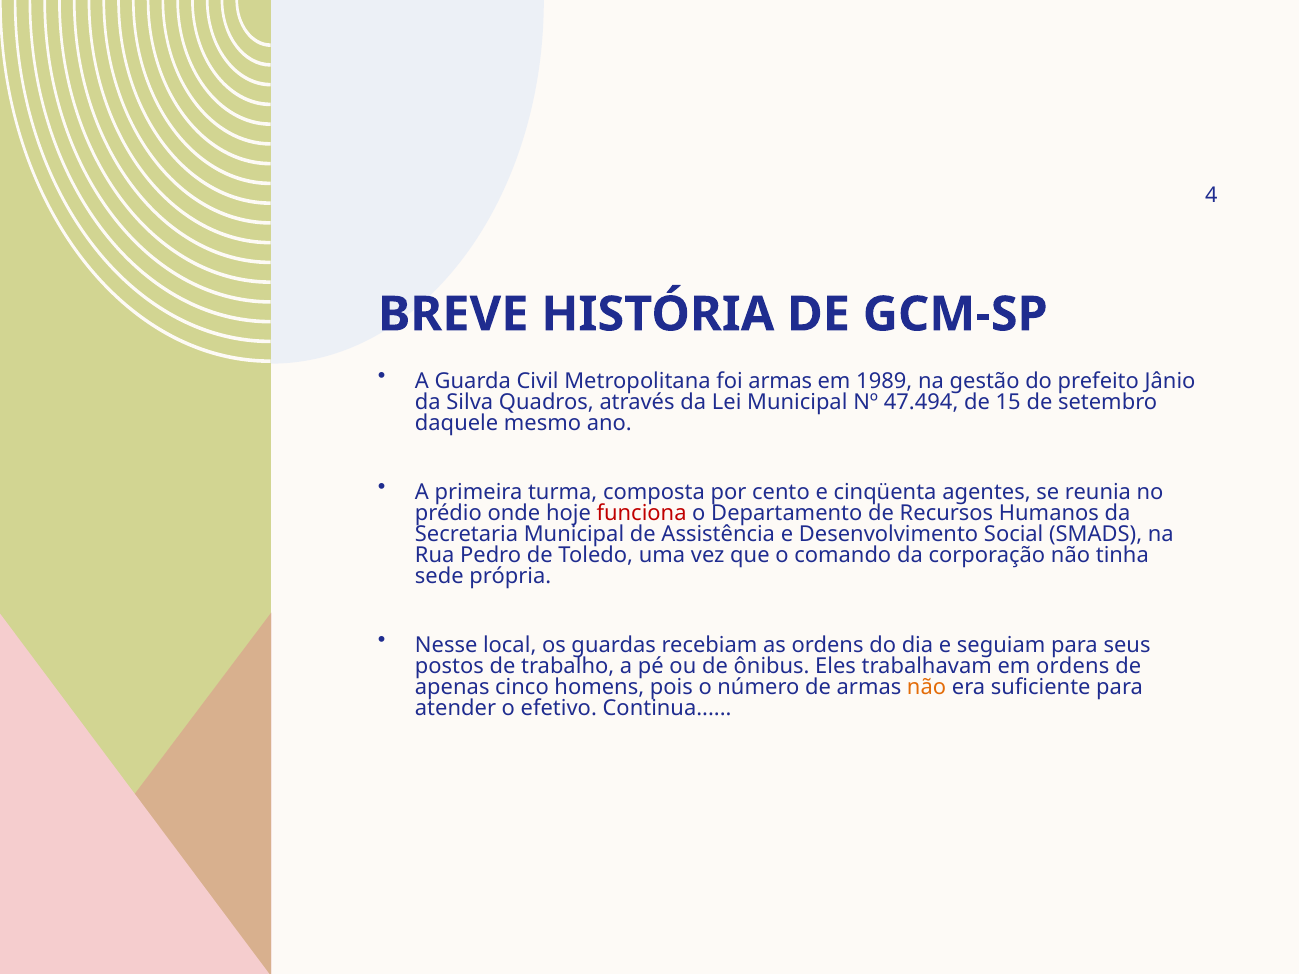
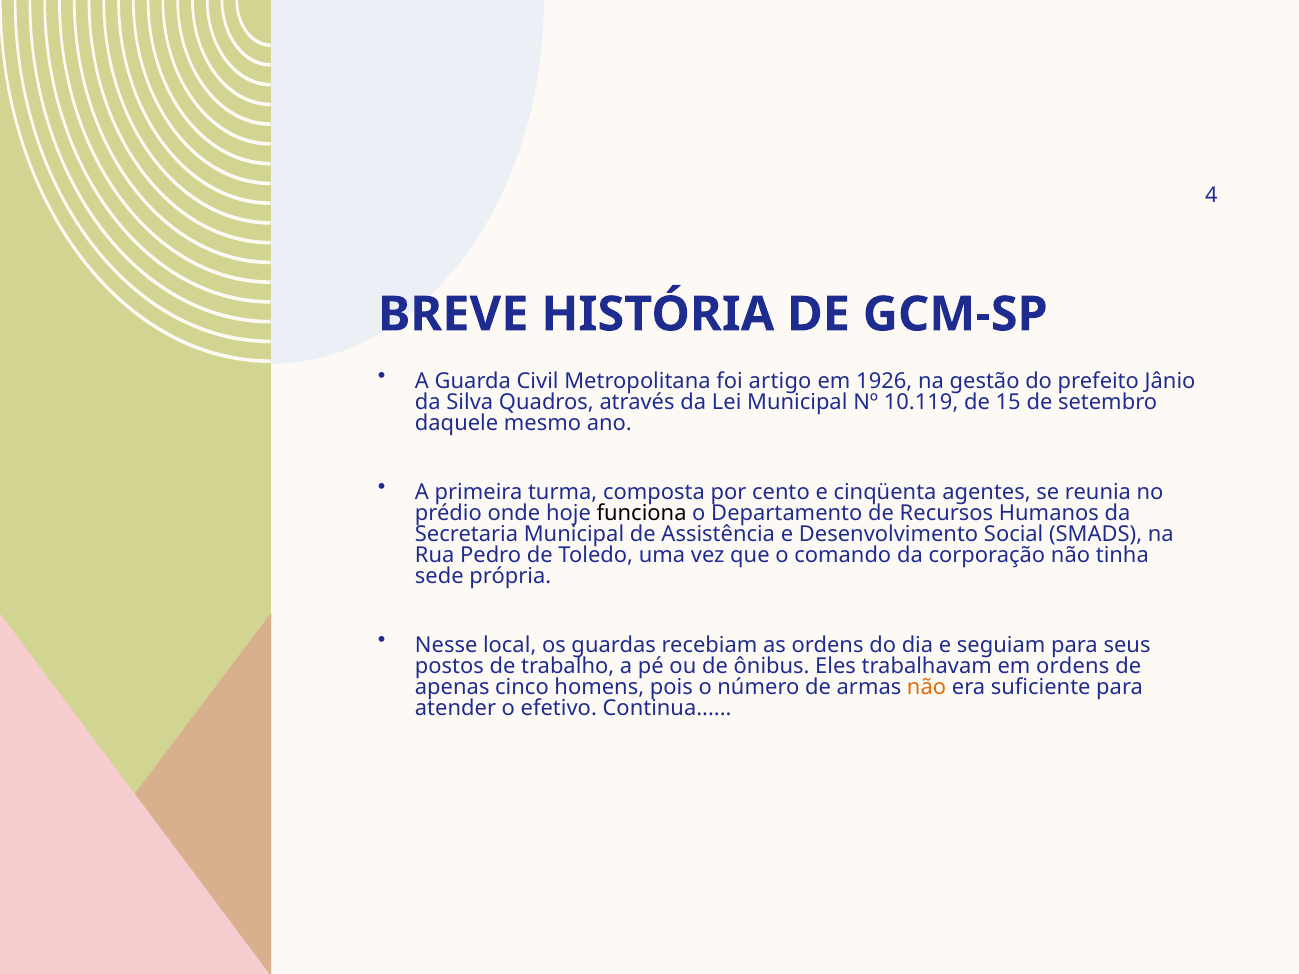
foi armas: armas -> artigo
1989: 1989 -> 1926
47.494: 47.494 -> 10.119
funciona colour: red -> black
